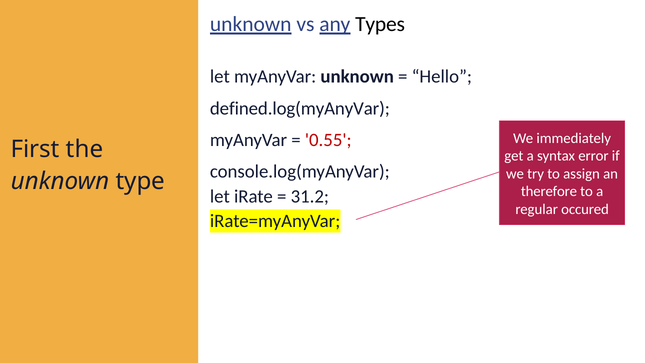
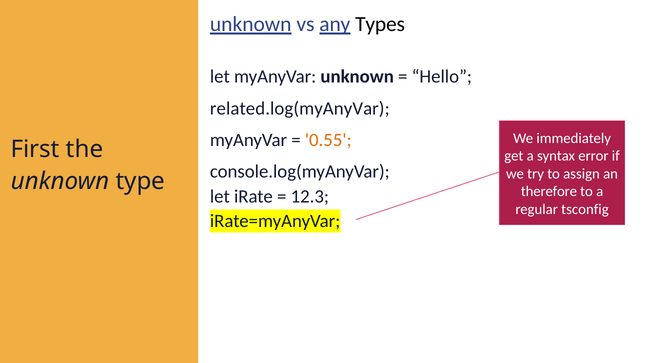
defined.log(myAnyVar: defined.log(myAnyVar -> related.log(myAnyVar
0.55 colour: red -> orange
31.2: 31.2 -> 12.3
occured: occured -> tsconfig
